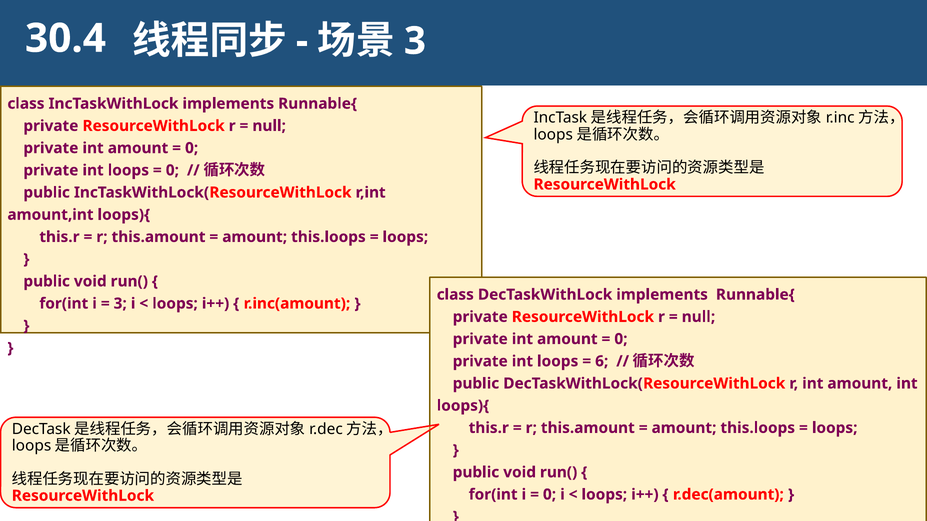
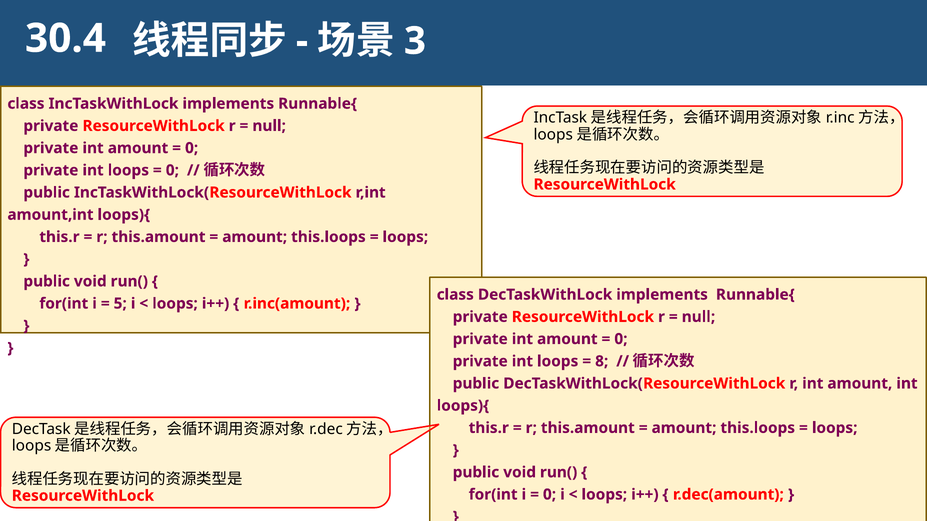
3 at (120, 304): 3 -> 5
6: 6 -> 8
